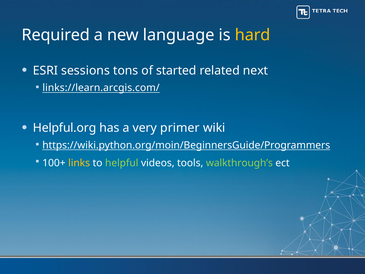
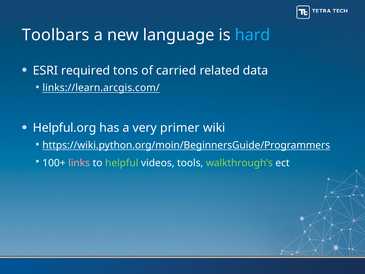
Required: Required -> Toolbars
hard colour: yellow -> light blue
sessions: sessions -> required
started: started -> carried
next: next -> data
links colour: yellow -> pink
